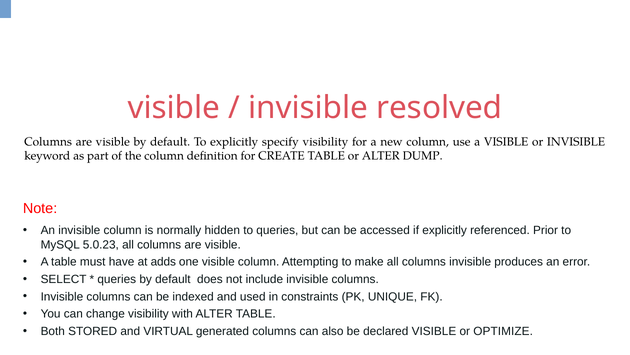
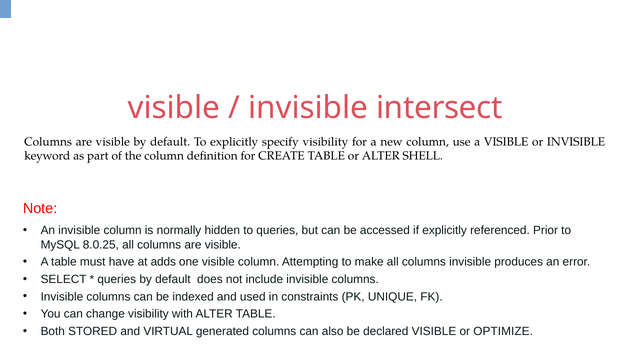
resolved: resolved -> intersect
DUMP: DUMP -> SHELL
5.0.23: 5.0.23 -> 8.0.25
